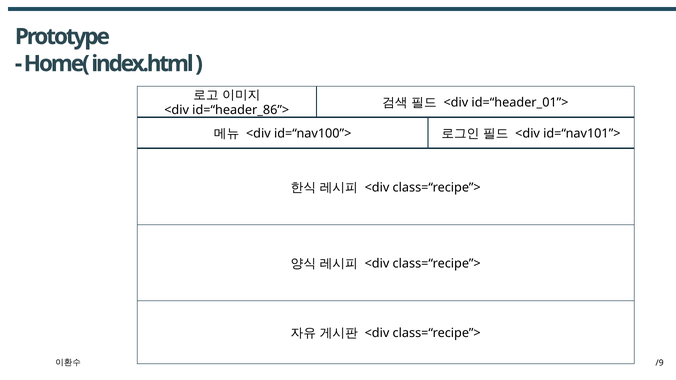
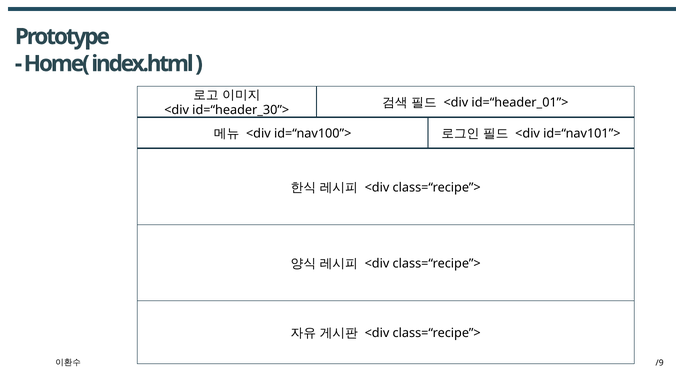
id=“header_86”>: id=“header_86”> -> id=“header_30”>
